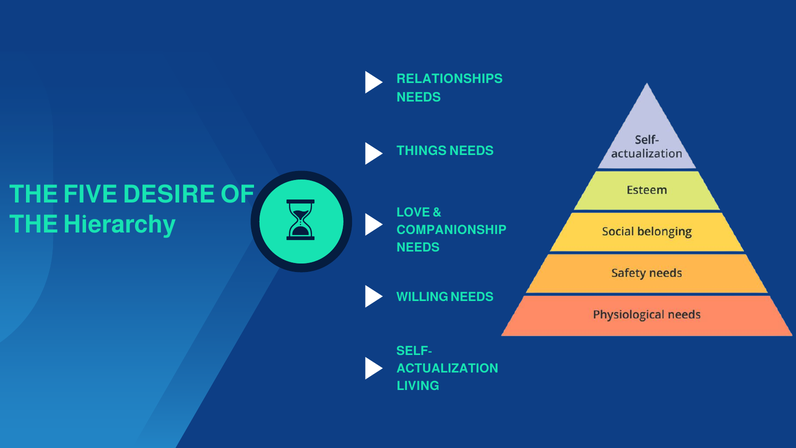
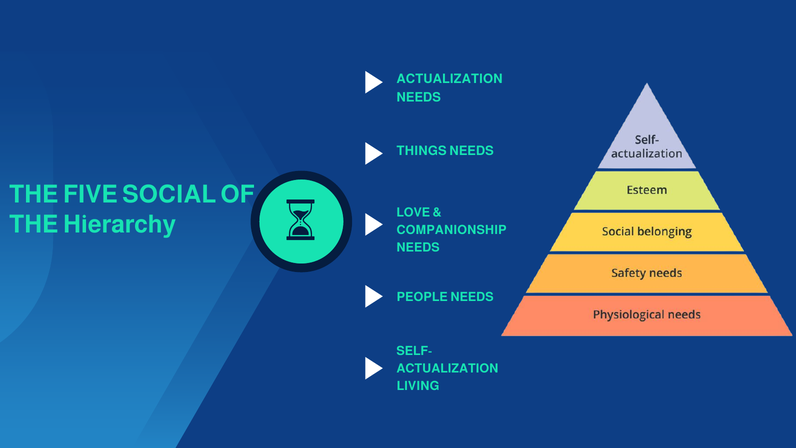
RELATIONSHIPS at (450, 79): RELATIONSHIPS -> ACTUALIZATION
DESIRE: DESIRE -> SOCIAL
WILLING: WILLING -> PEOPLE
